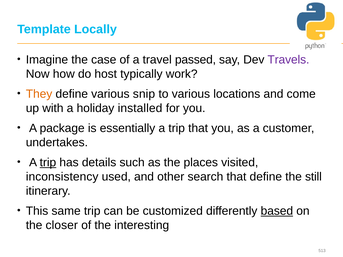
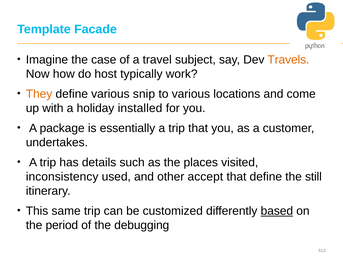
Locally: Locally -> Facade
passed: passed -> subject
Travels colour: purple -> orange
trip at (48, 163) underline: present -> none
search: search -> accept
closer: closer -> period
interesting: interesting -> debugging
